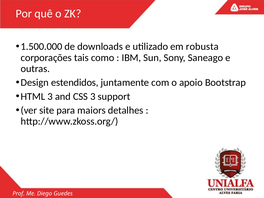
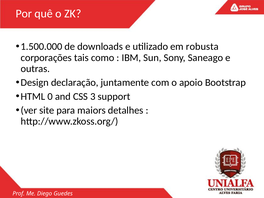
estendidos: estendidos -> declaração
HTML 3: 3 -> 0
